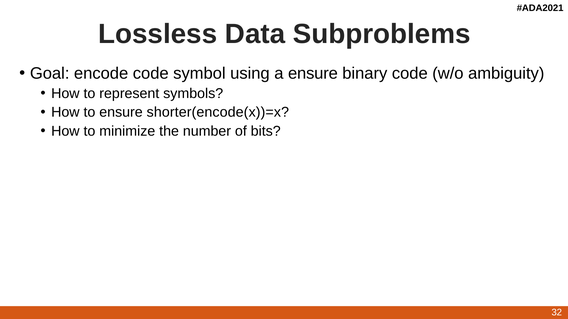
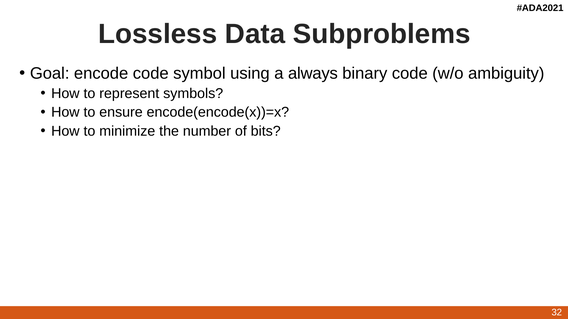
a ensure: ensure -> always
shorter(encode(x))=x: shorter(encode(x))=x -> encode(encode(x))=x
